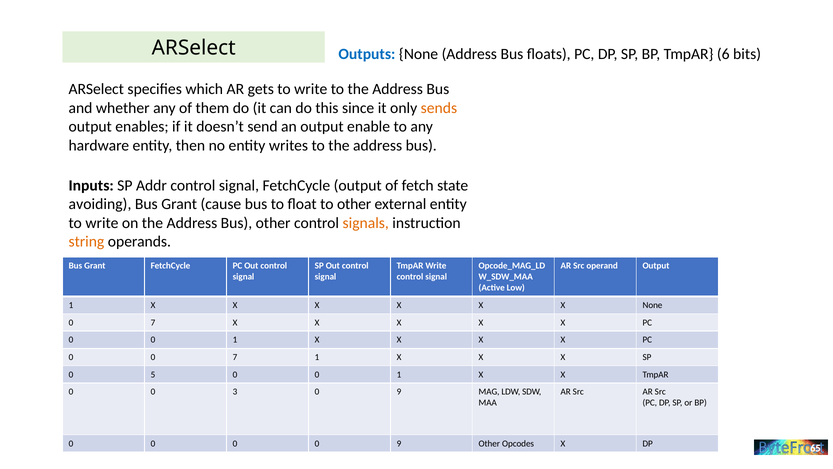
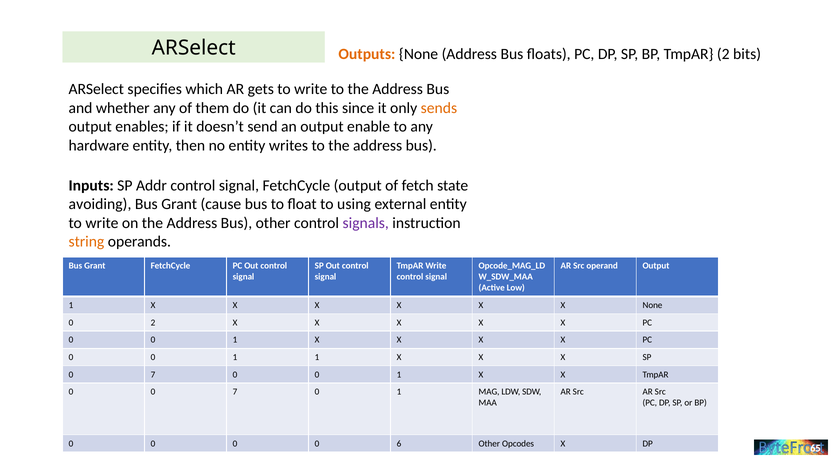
Outputs colour: blue -> orange
TmpAR 6: 6 -> 2
to other: other -> using
signals colour: orange -> purple
7 at (153, 322): 7 -> 2
7 at (235, 357): 7 -> 1
5 at (153, 374): 5 -> 7
0 0 3: 3 -> 7
9 at (399, 391): 9 -> 1
0 0 9: 9 -> 6
